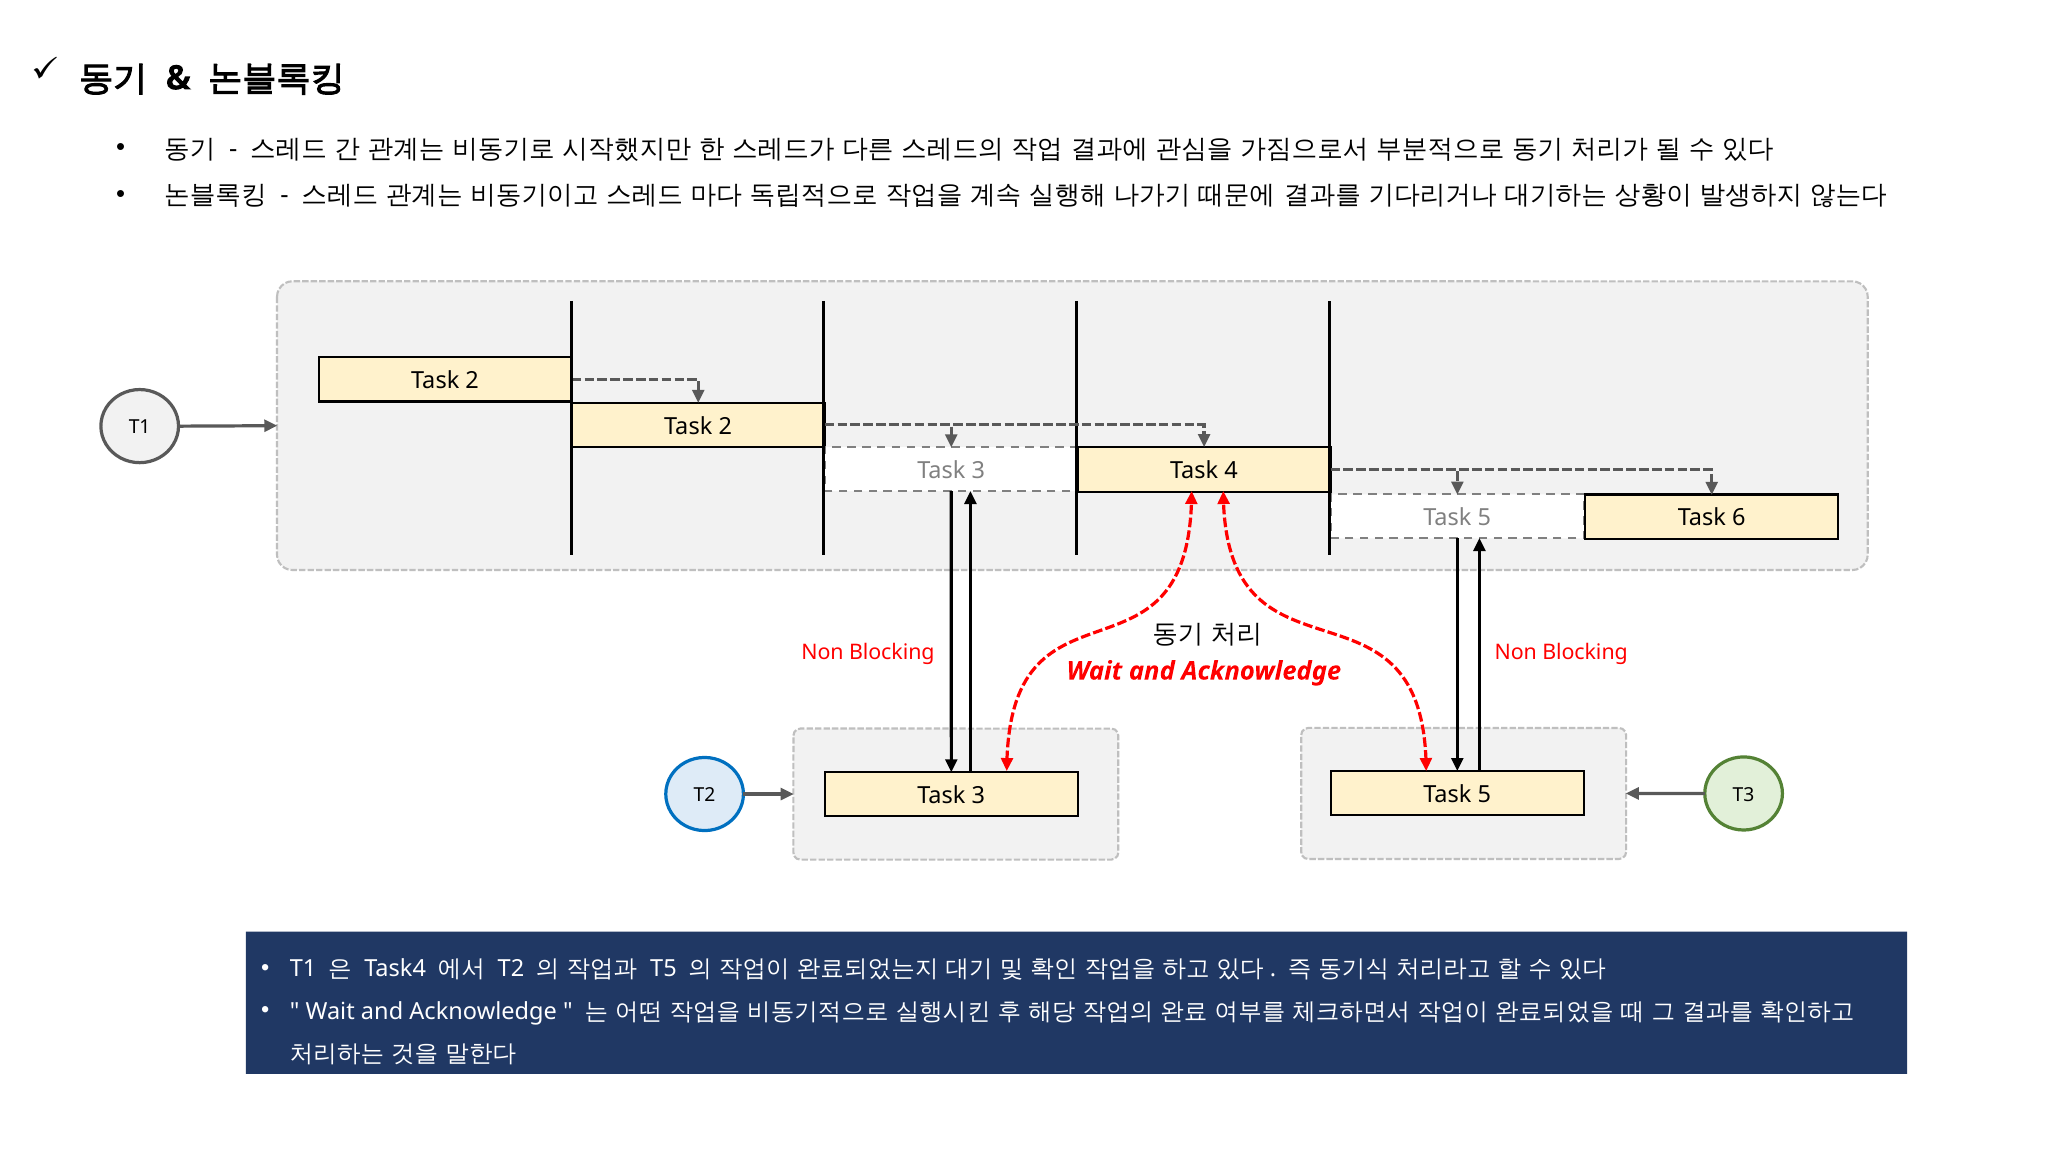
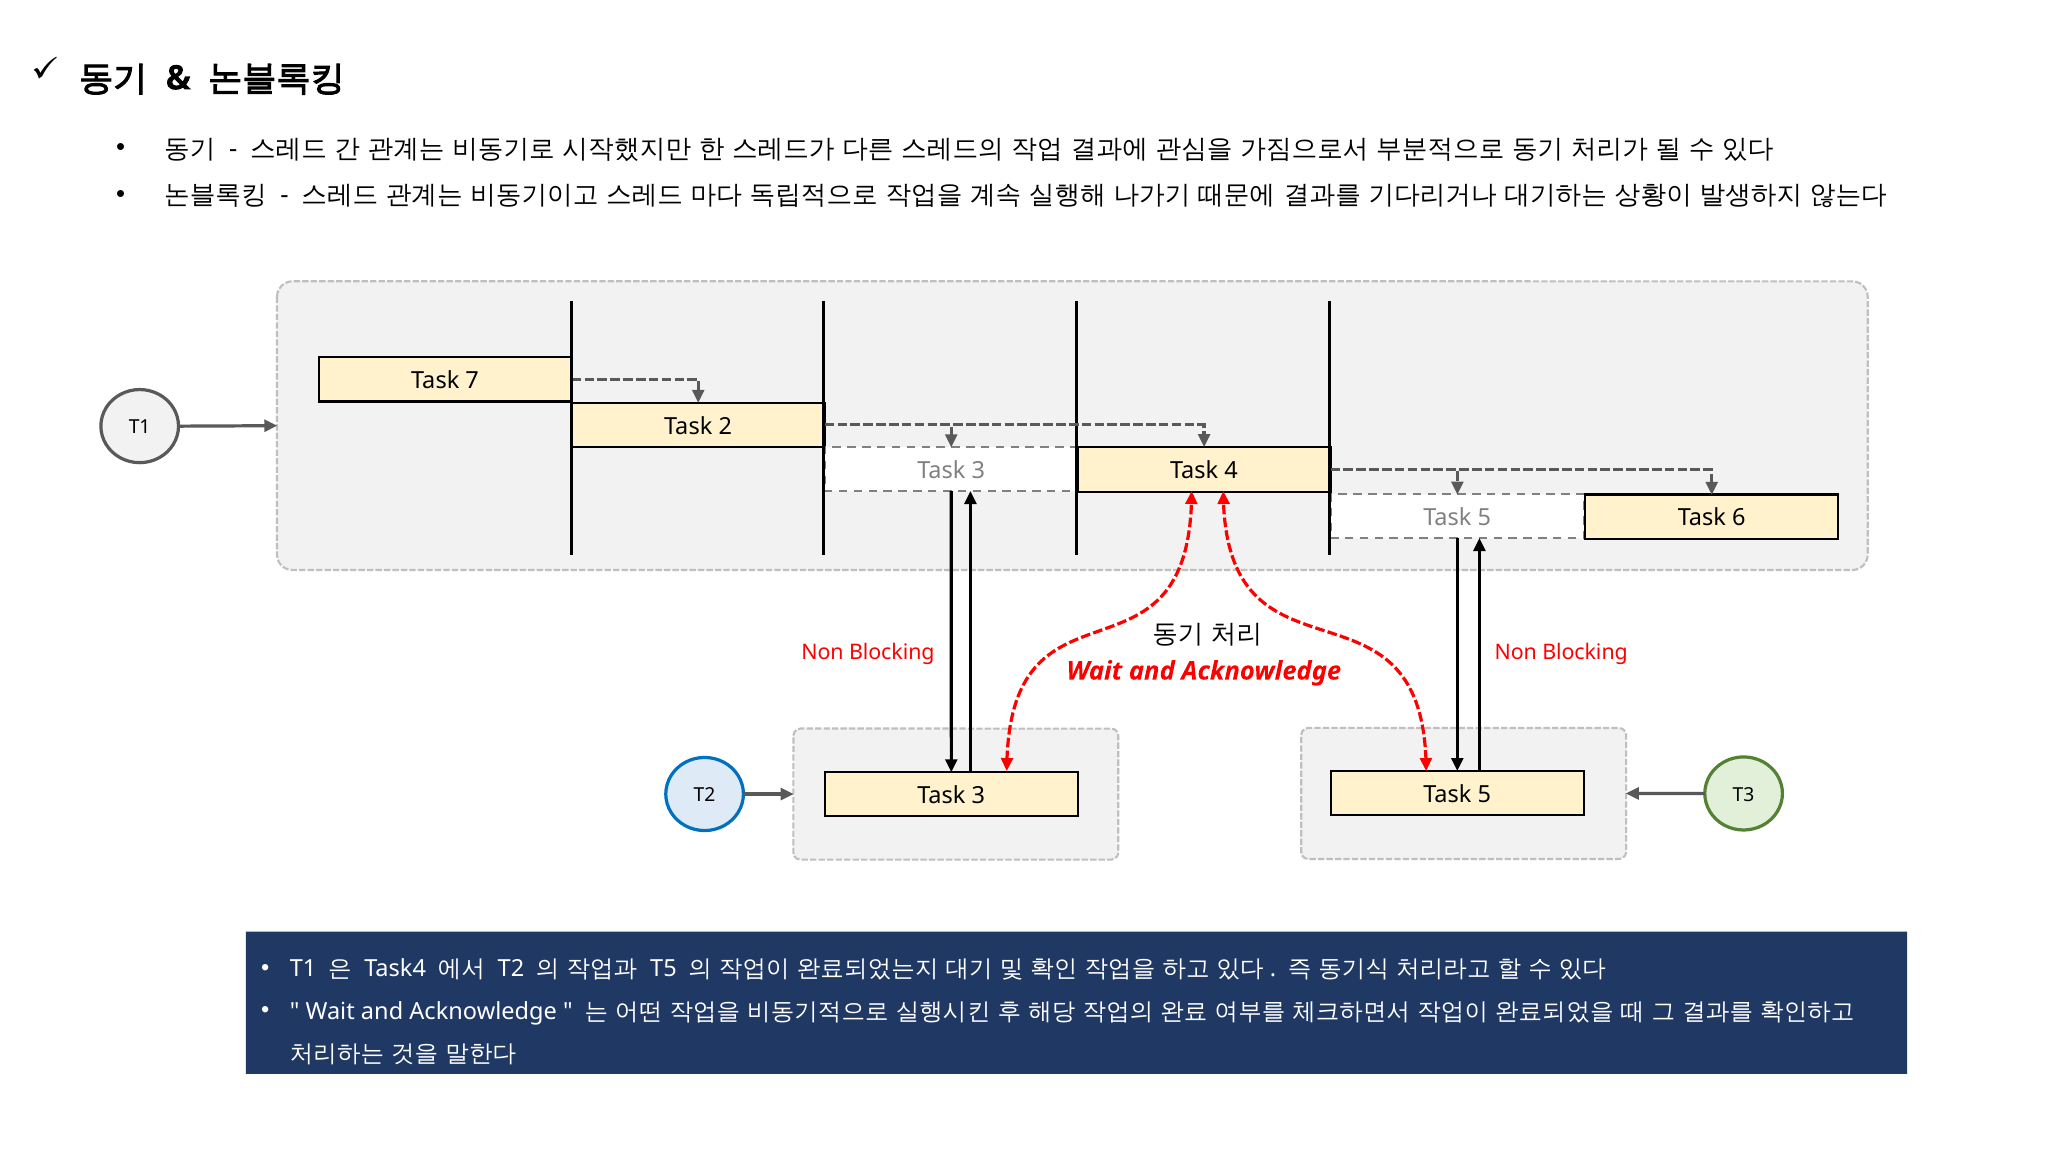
2 at (472, 381): 2 -> 7
